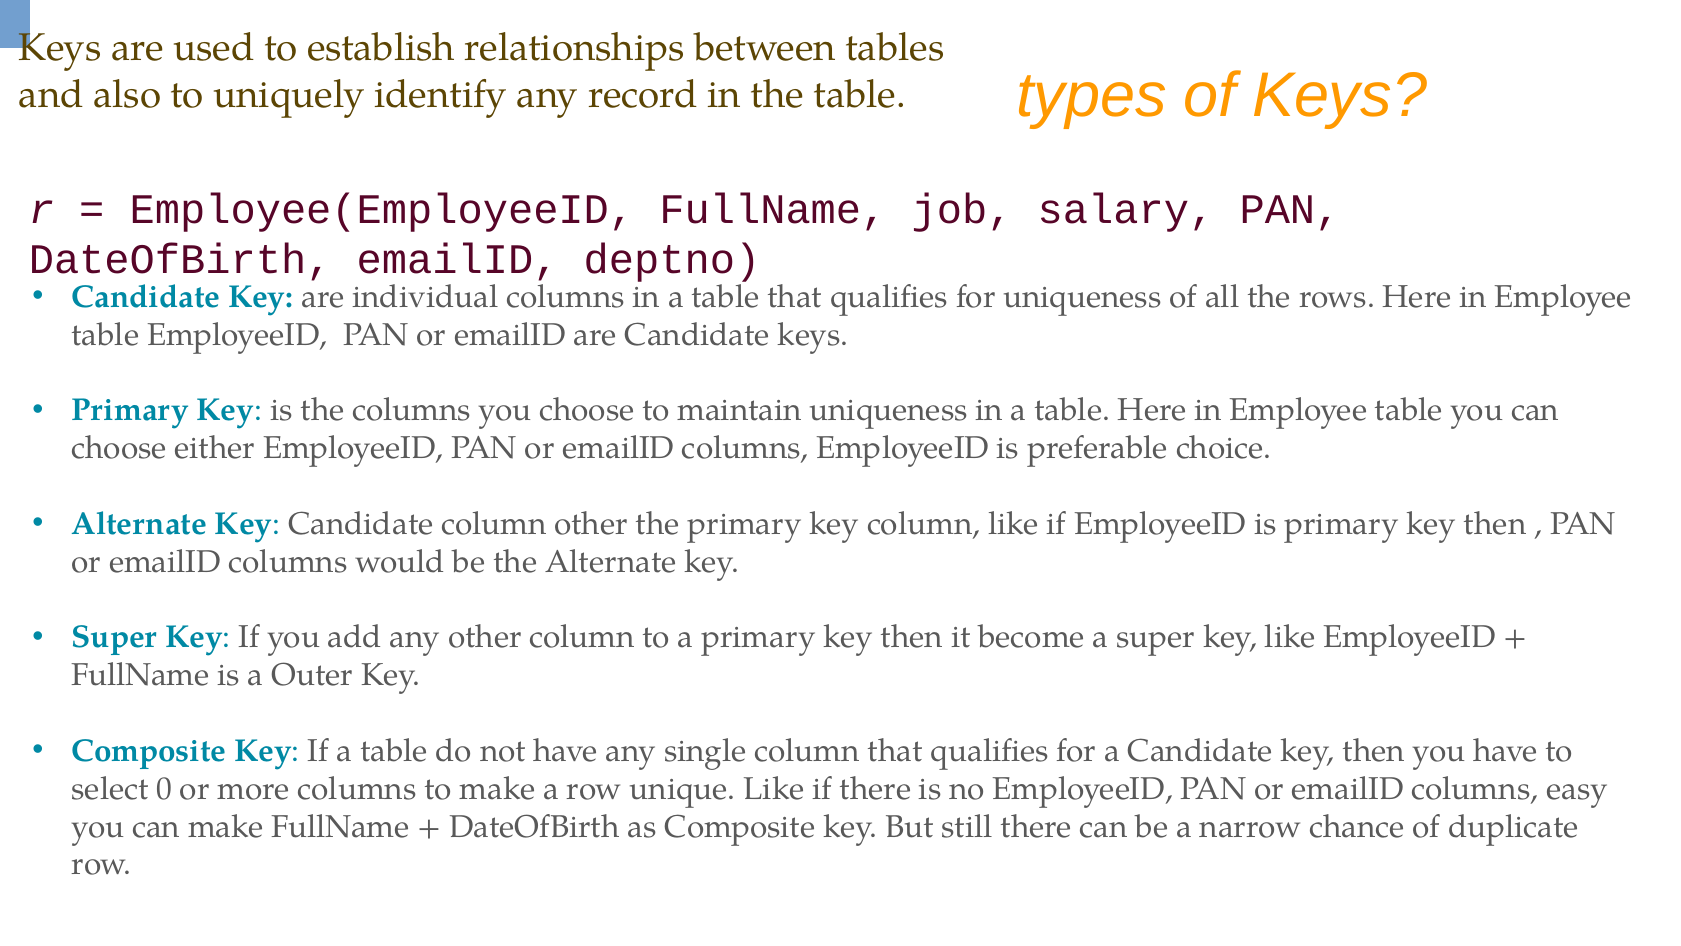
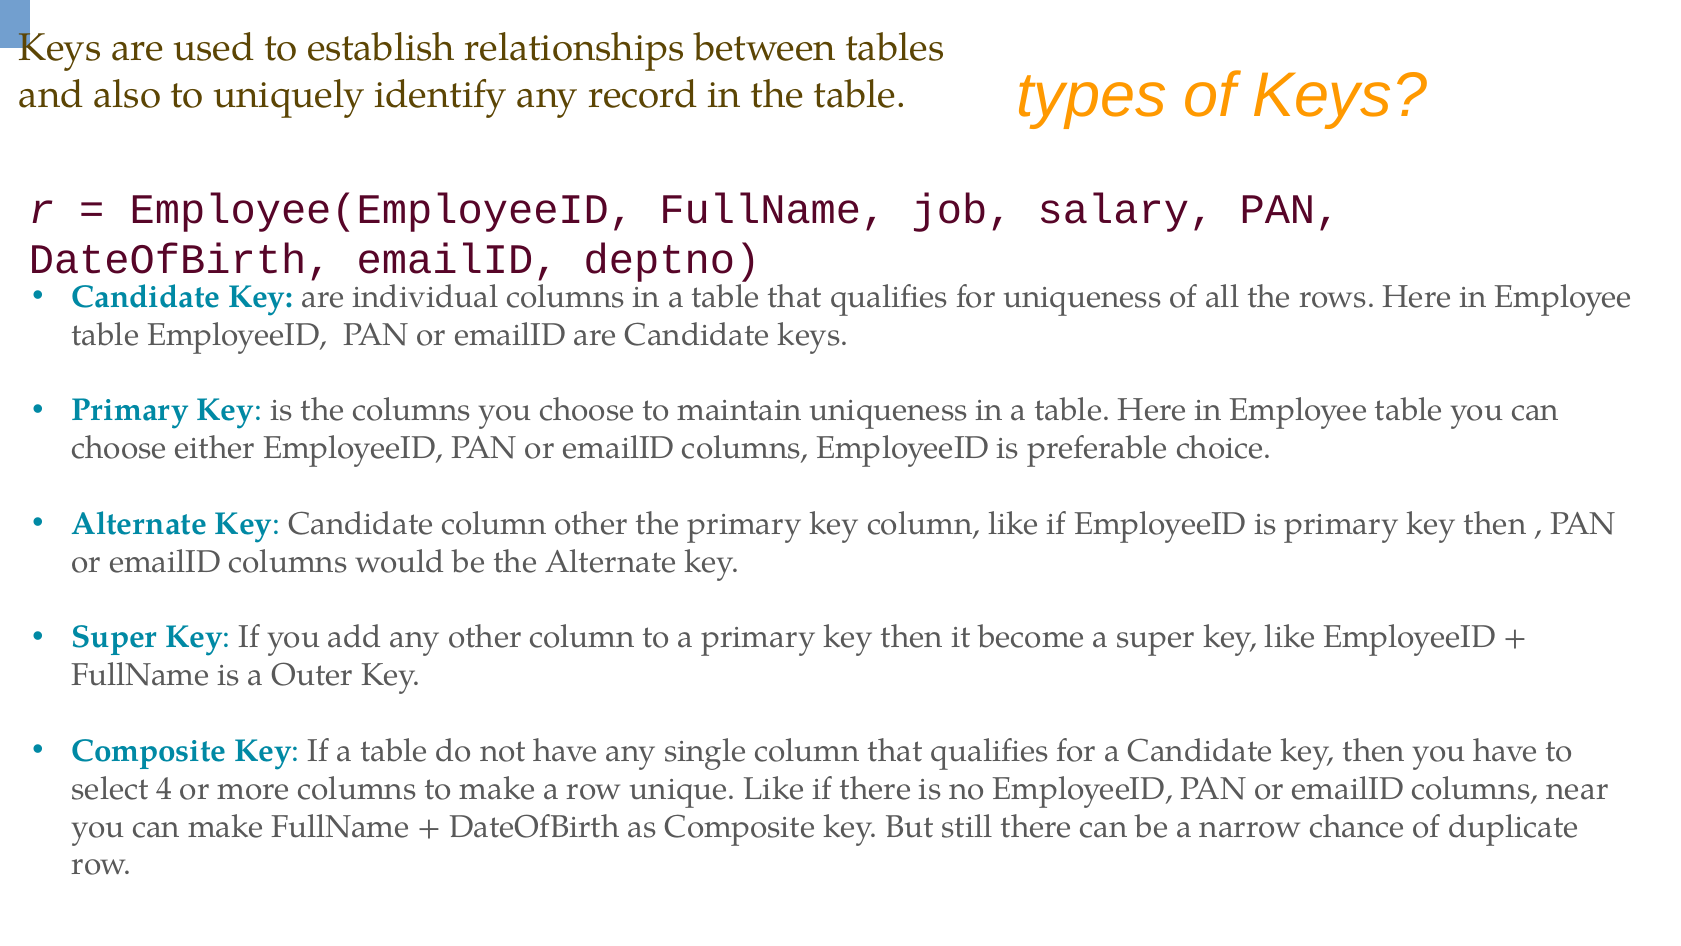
0: 0 -> 4
easy: easy -> near
